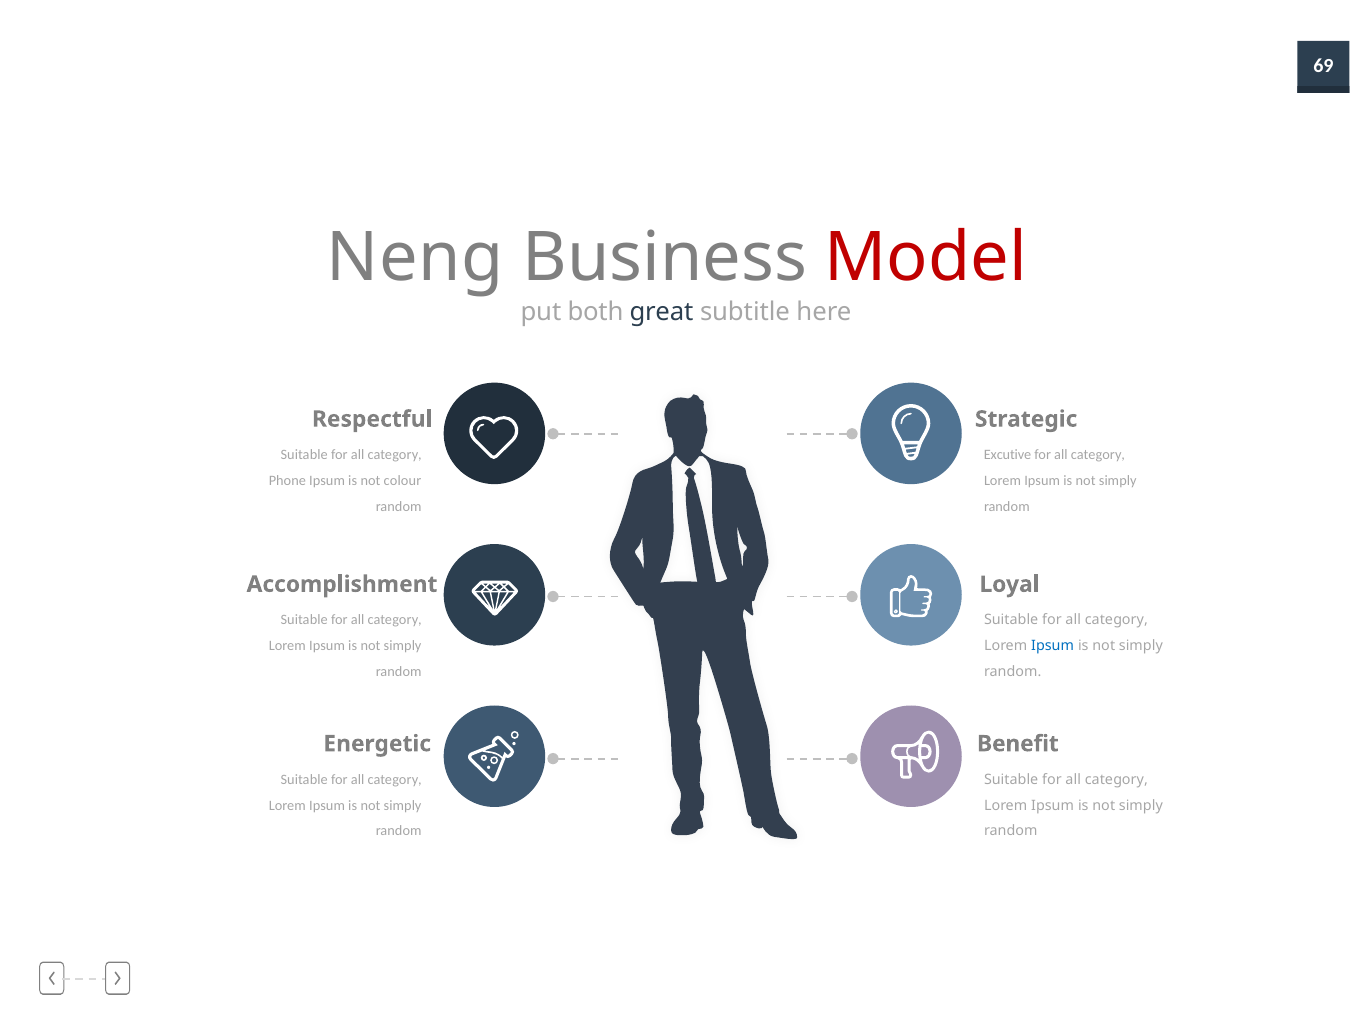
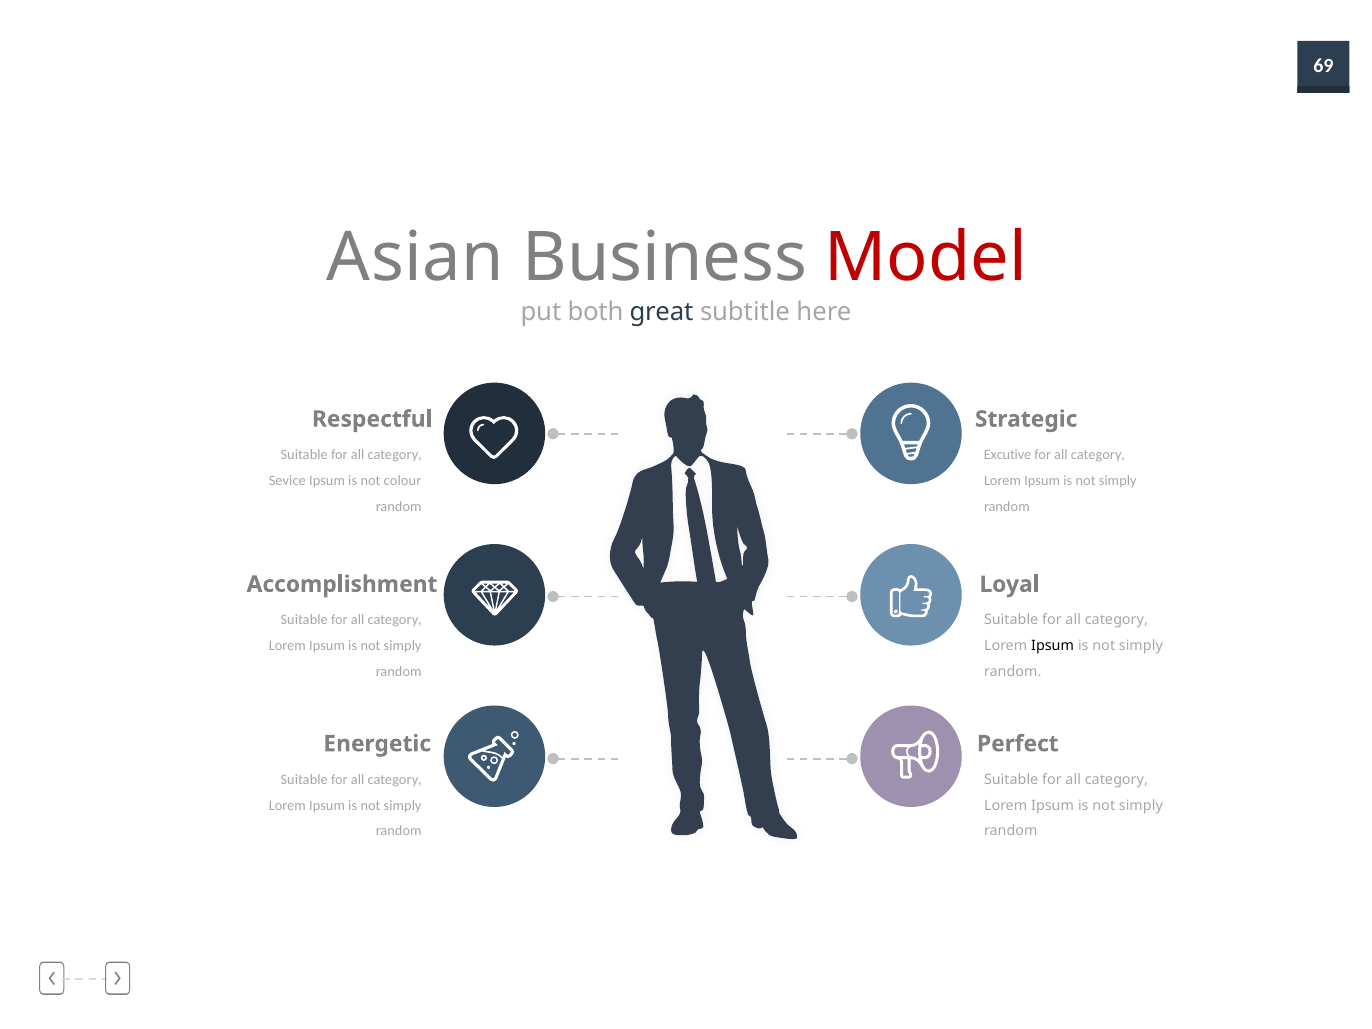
Neng: Neng -> Asian
Phone: Phone -> Sevice
Ipsum at (1053, 646) colour: blue -> black
Benefit: Benefit -> Perfect
